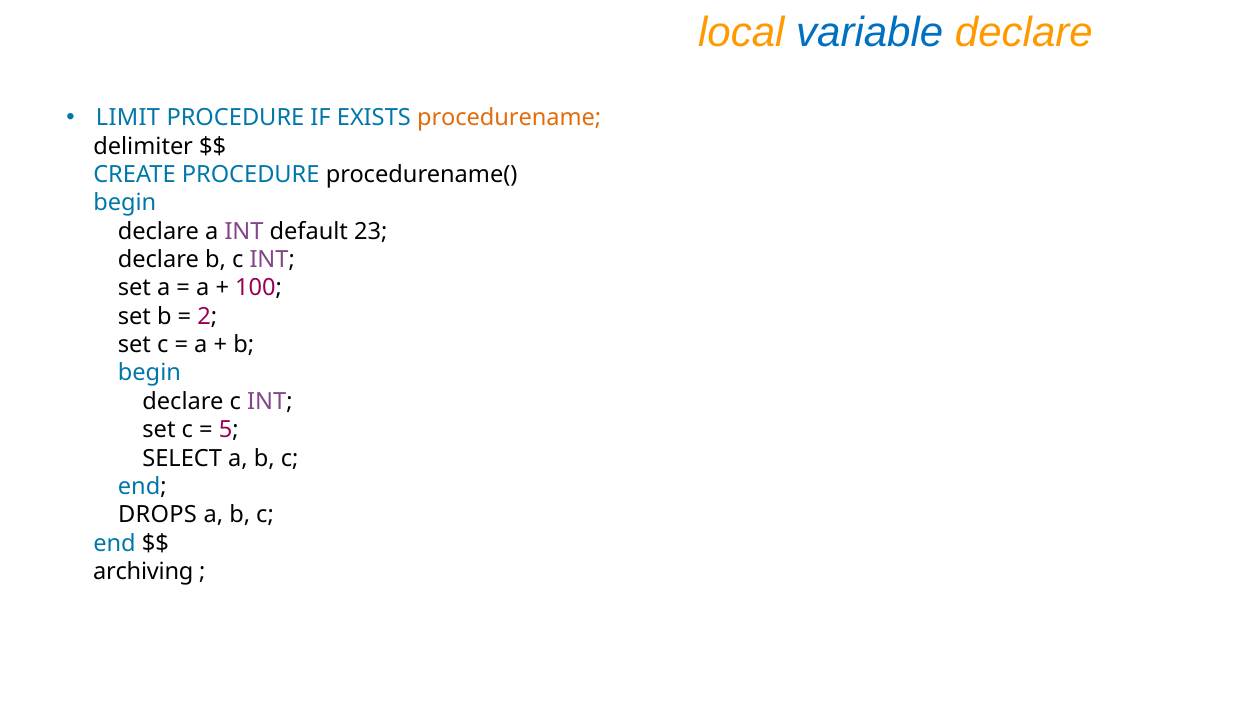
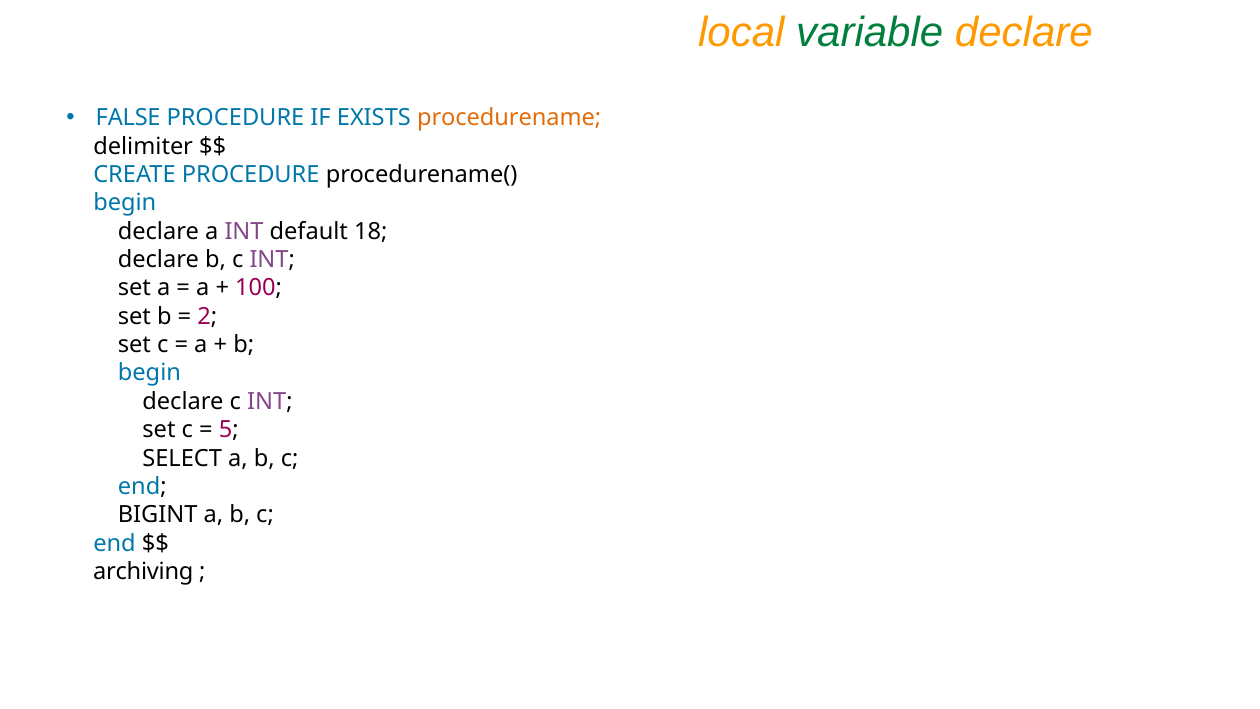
variable colour: blue -> green
LIMIT: LIMIT -> FALSE
23: 23 -> 18
DROPS: DROPS -> BIGINT
